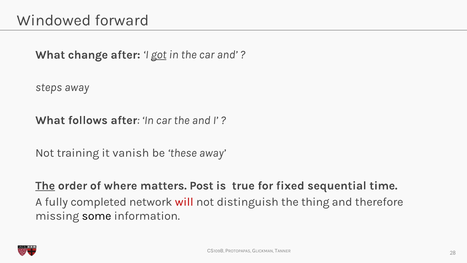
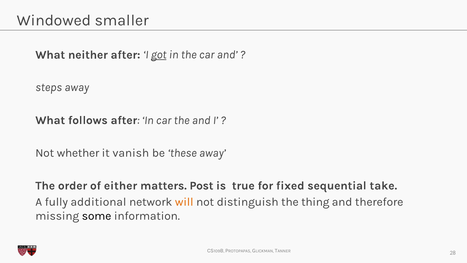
forward: forward -> smaller
change: change -> neither
training: training -> whether
The at (45, 185) underline: present -> none
where: where -> either
time: time -> take
completed: completed -> additional
will colour: red -> orange
